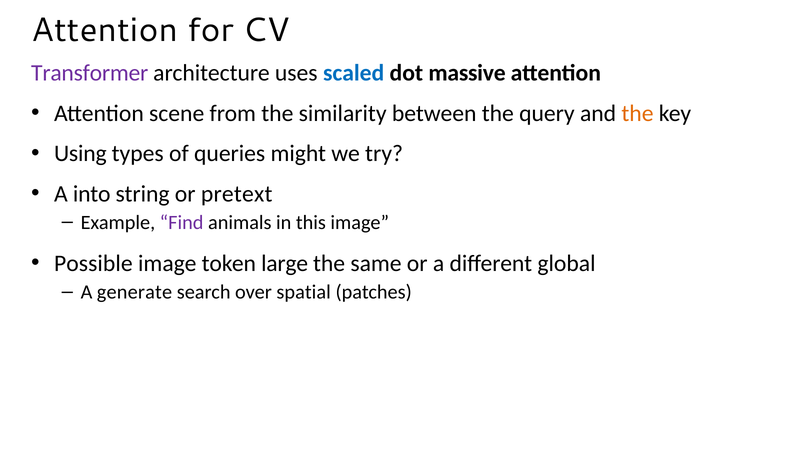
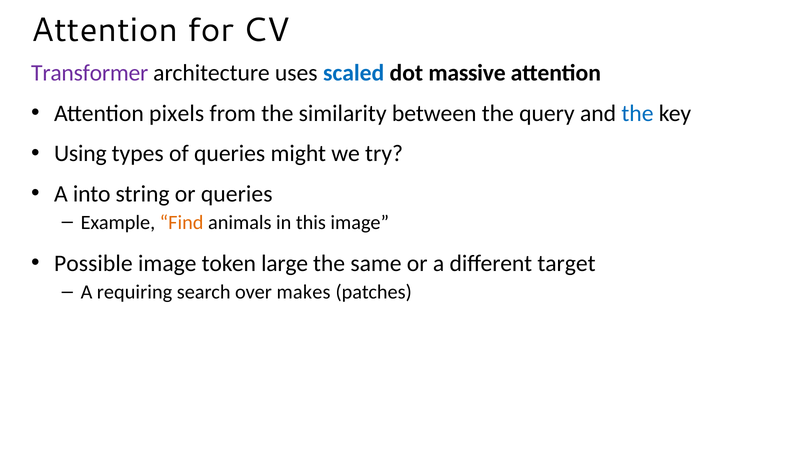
scene: scene -> pixels
the at (637, 113) colour: orange -> blue
or pretext: pretext -> queries
Find colour: purple -> orange
global: global -> target
generate: generate -> requiring
spatial: spatial -> makes
